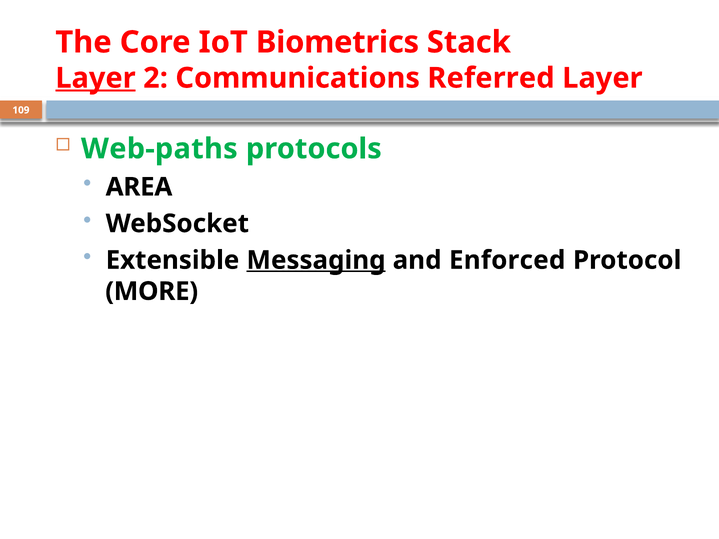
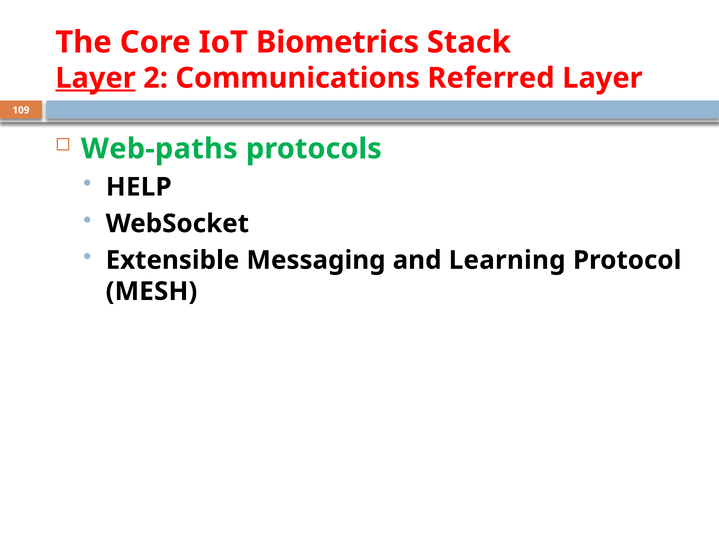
AREA: AREA -> HELP
Messaging underline: present -> none
Enforced: Enforced -> Learning
MORE: MORE -> MESH
